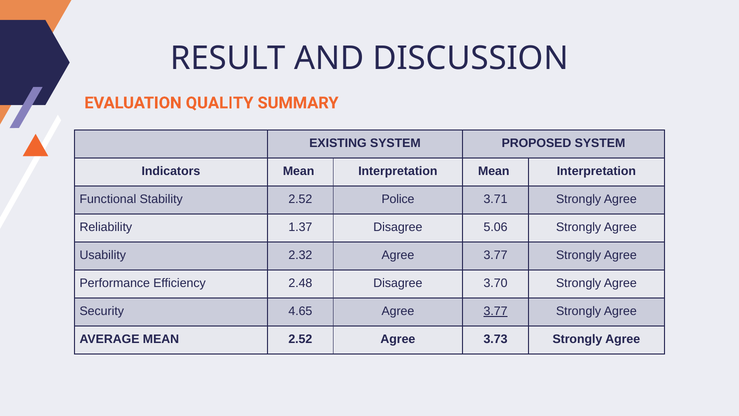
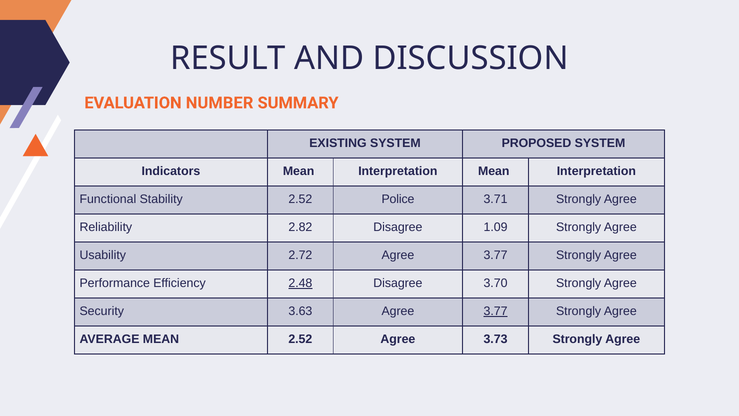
QUALITY: QUALITY -> NUMBER
1.37: 1.37 -> 2.82
5.06: 5.06 -> 1.09
2.32: 2.32 -> 2.72
2.48 underline: none -> present
4.65: 4.65 -> 3.63
